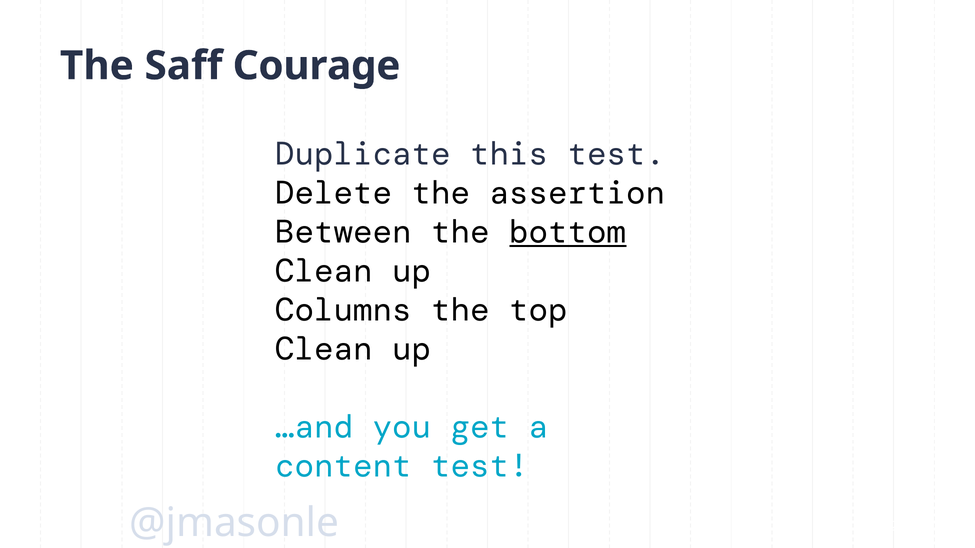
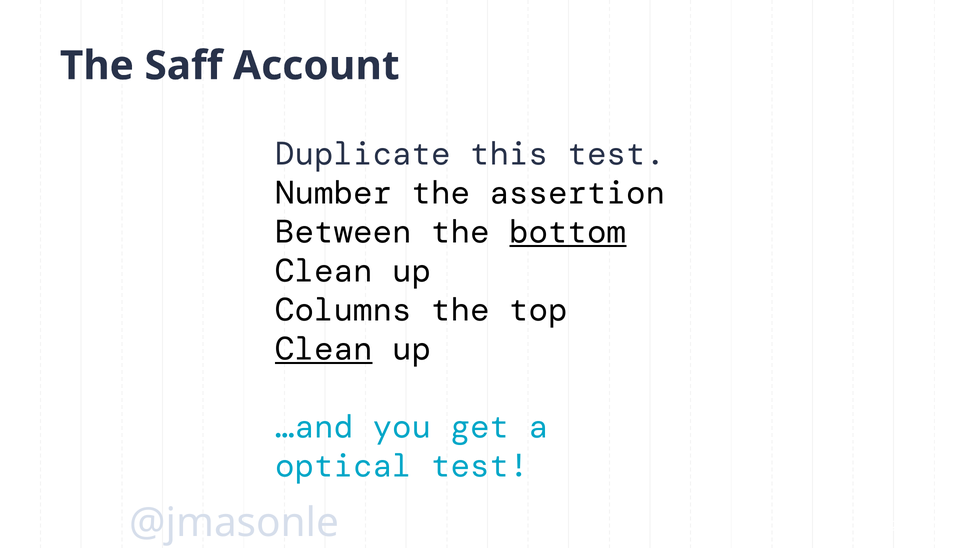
Courage: Courage -> Account
Delete: Delete -> Number
Clean at (324, 349) underline: none -> present
content: content -> optical
